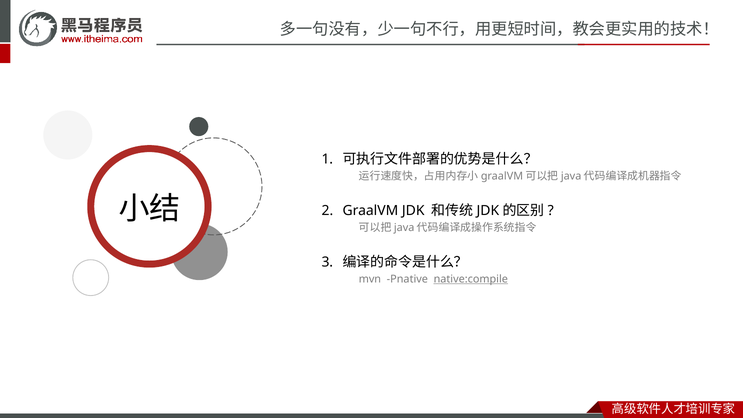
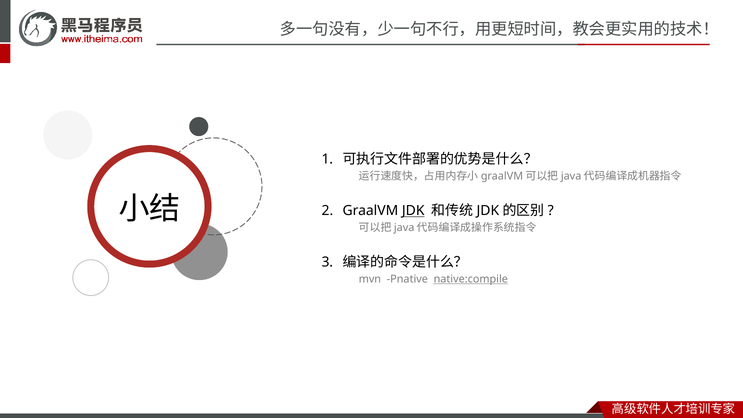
JDK underline: none -> present
